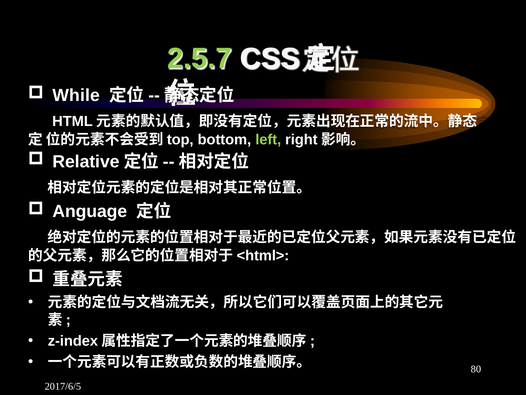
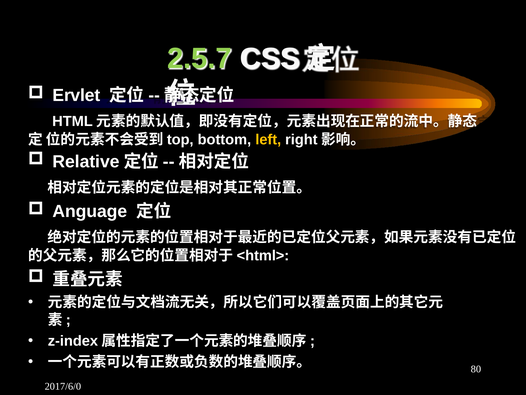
While: While -> Ervlet
left colour: light green -> yellow
2017/6/5: 2017/6/5 -> 2017/6/0
